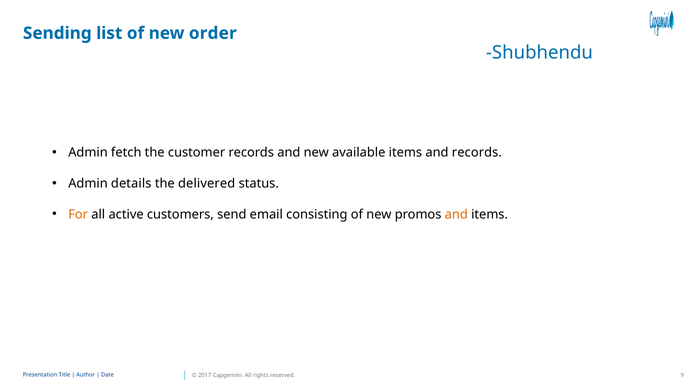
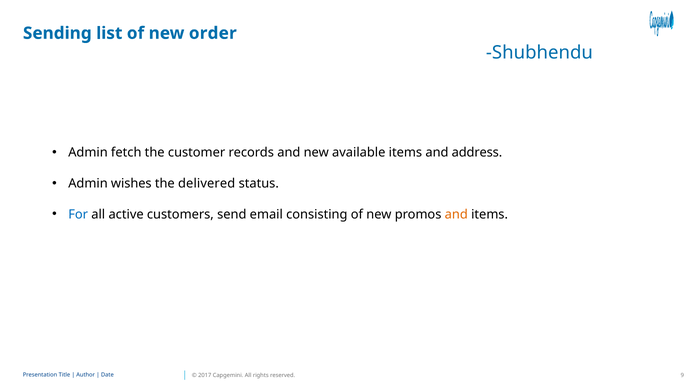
and records: records -> address
details: details -> wishes
For colour: orange -> blue
